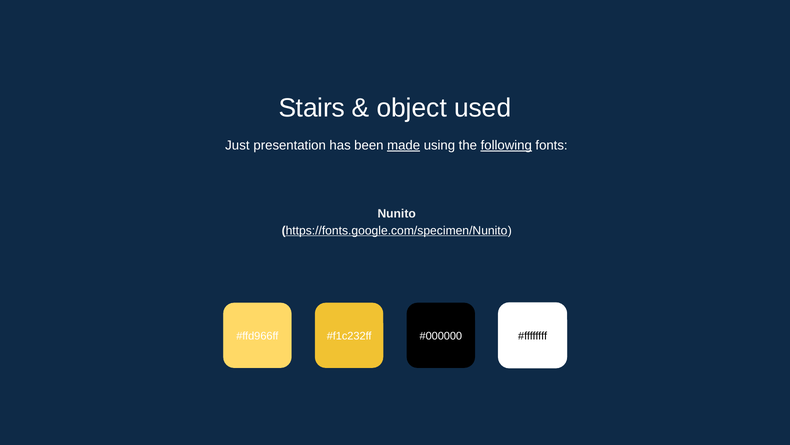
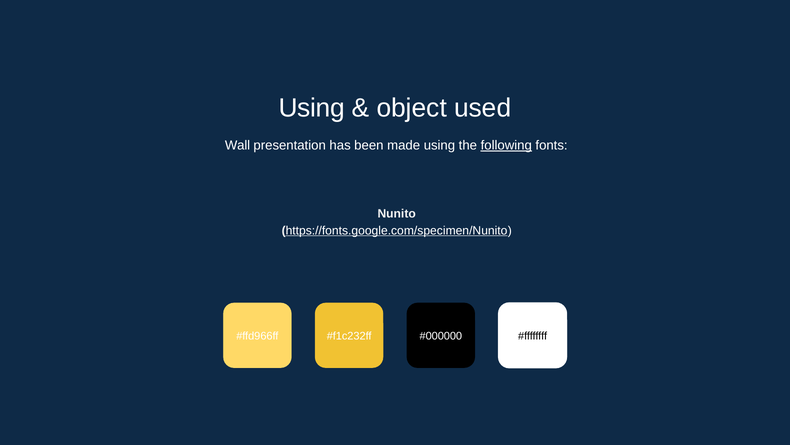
Stairs at (312, 108): Stairs -> Using
Just: Just -> Wall
made underline: present -> none
